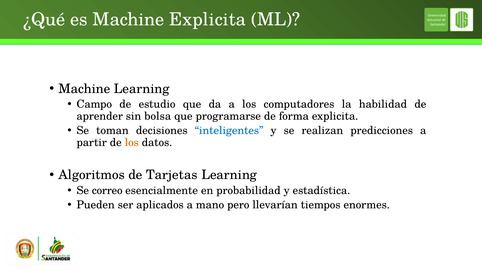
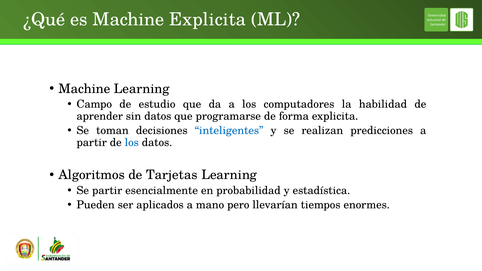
sin bolsa: bolsa -> datos
los at (132, 143) colour: orange -> blue
Se correo: correo -> partir
